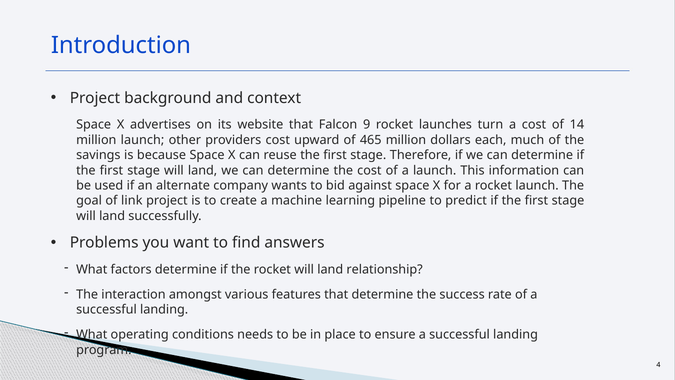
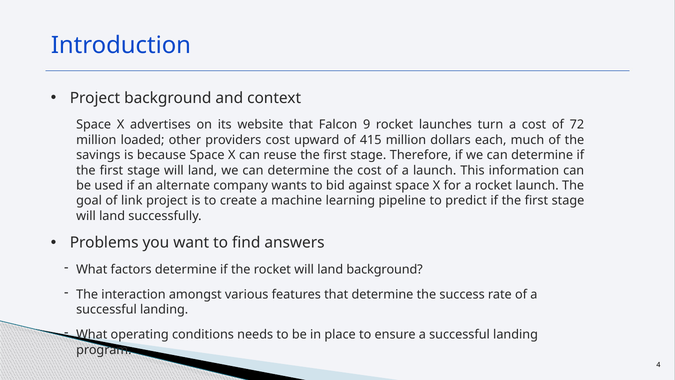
14: 14 -> 72
million launch: launch -> loaded
465: 465 -> 415
land relationship: relationship -> background
